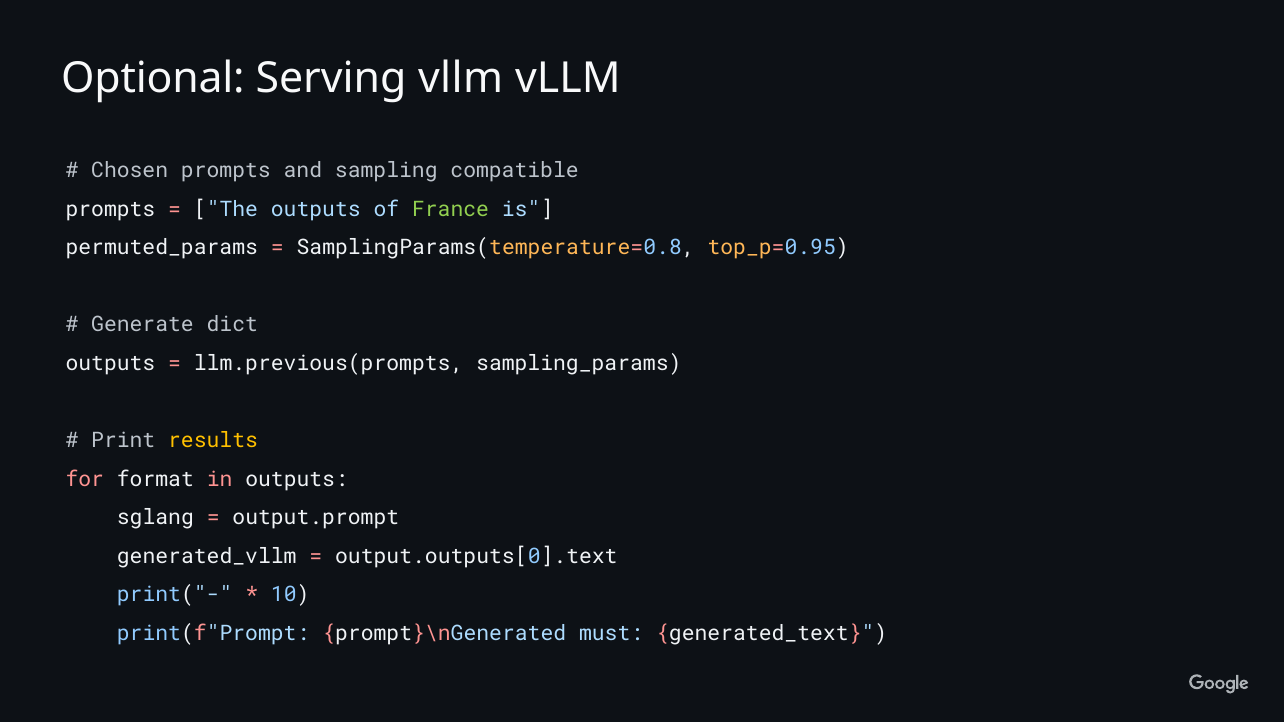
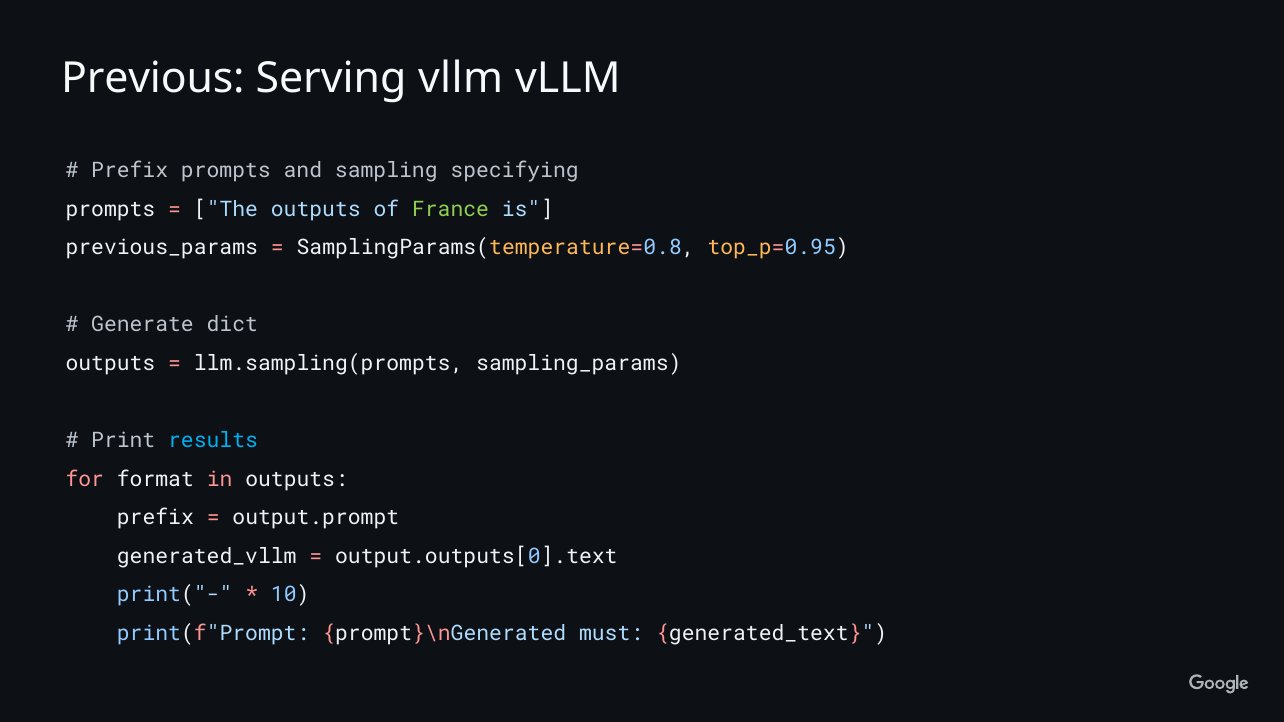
Optional: Optional -> Previous
Chosen at (130, 171): Chosen -> Prefix
compatible: compatible -> specifying
permuted_params: permuted_params -> previous_params
llm.previous(prompts: llm.previous(prompts -> llm.sampling(prompts
results colour: yellow -> light blue
sglang at (155, 518): sglang -> prefix
